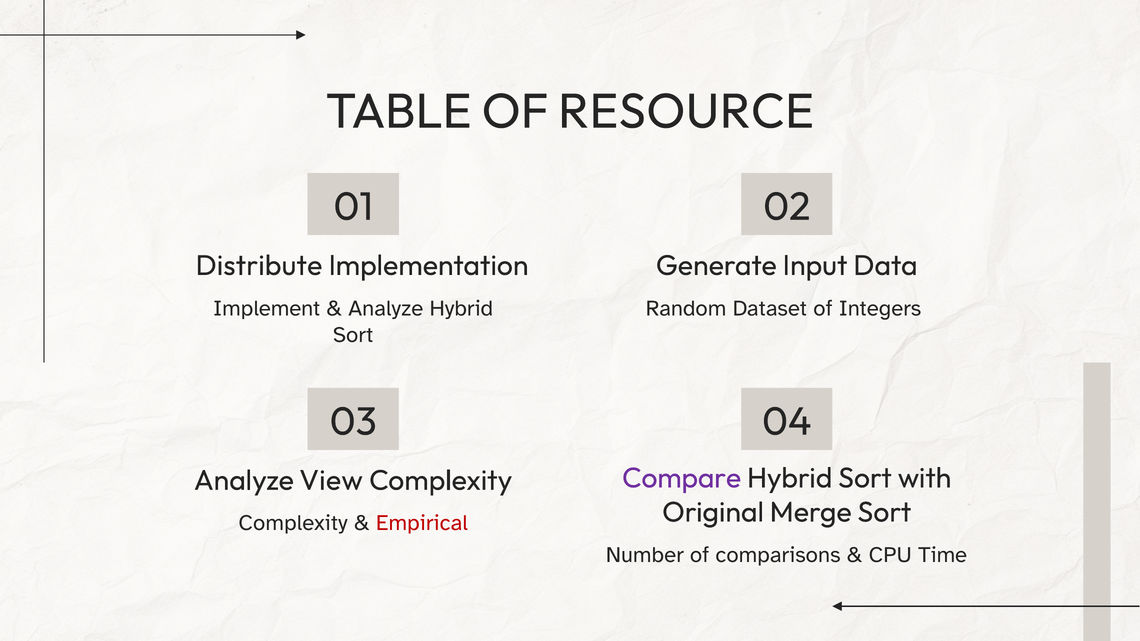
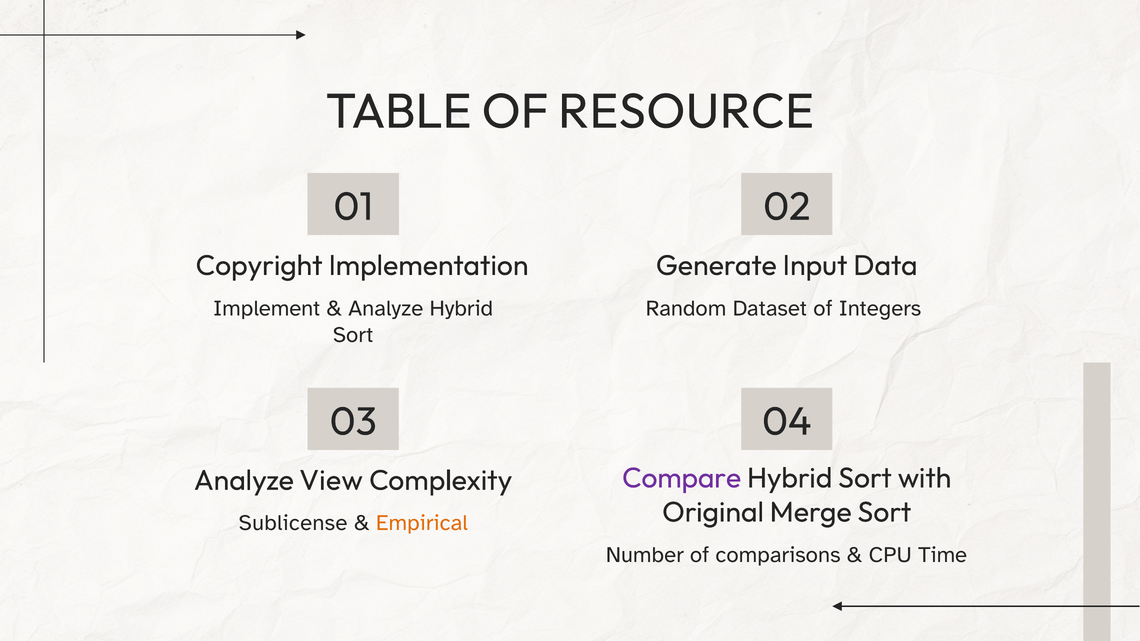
Distribute: Distribute -> Copyright
Complexity at (293, 523): Complexity -> Sublicense
Empirical colour: red -> orange
